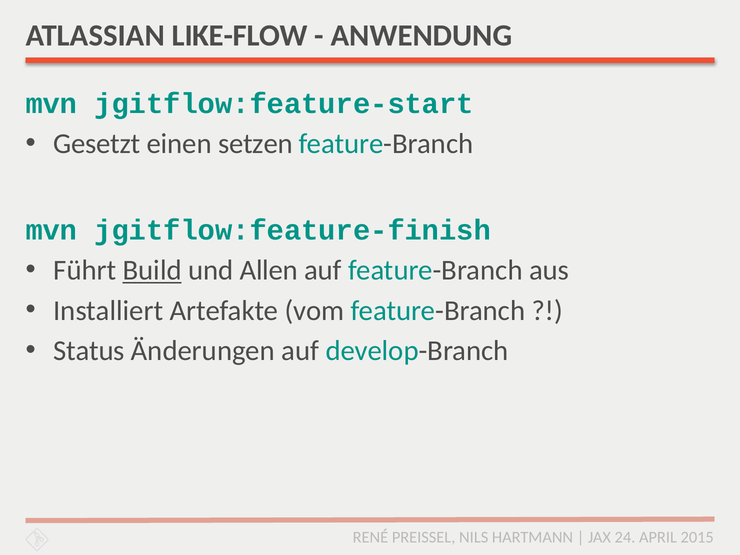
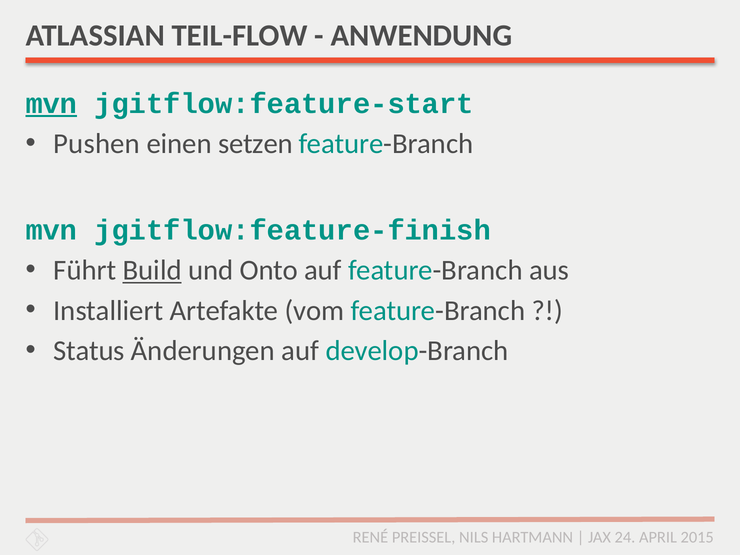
LIKE-FLOW: LIKE-FLOW -> TEIL-FLOW
mvn at (51, 104) underline: none -> present
Gesetzt: Gesetzt -> Pushen
Allen: Allen -> Onto
